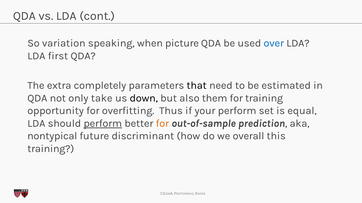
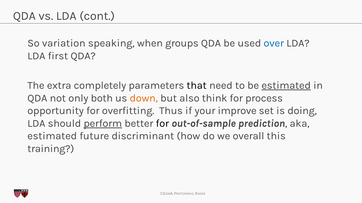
picture: picture -> groups
estimated at (286, 86) underline: none -> present
take: take -> both
down colour: black -> orange
them: them -> think
for training: training -> process
your perform: perform -> improve
equal: equal -> doing
for at (162, 124) colour: orange -> black
nontypical at (52, 136): nontypical -> estimated
